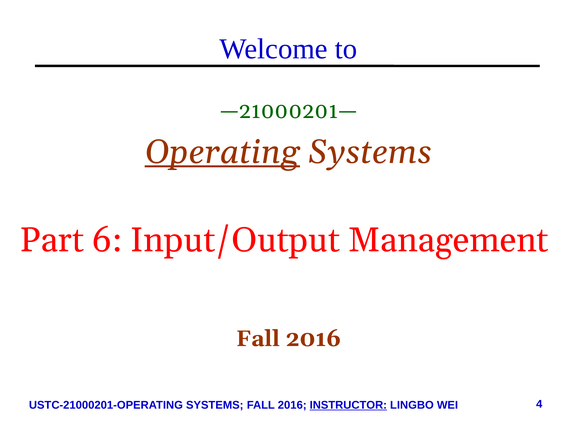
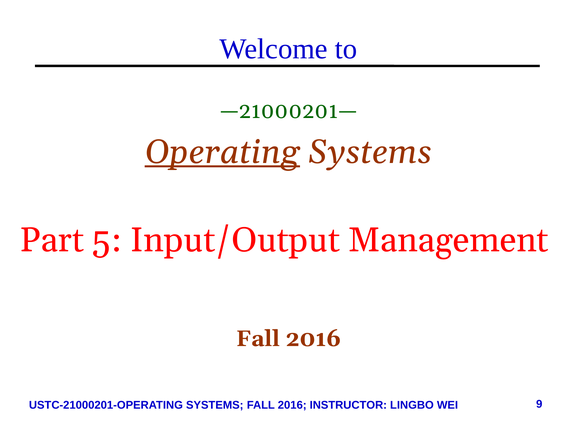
6: 6 -> 5
INSTRUCTOR underline: present -> none
4: 4 -> 9
